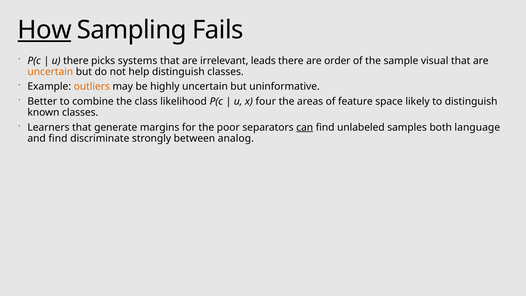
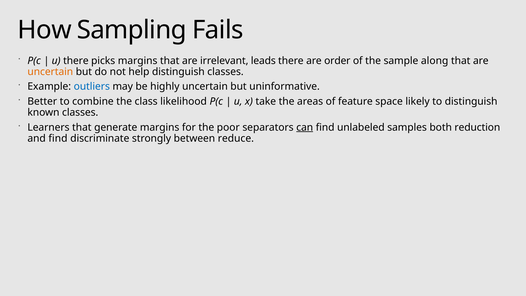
How underline: present -> none
picks systems: systems -> margins
visual: visual -> along
outliers colour: orange -> blue
four: four -> take
language: language -> reduction
analog: analog -> reduce
